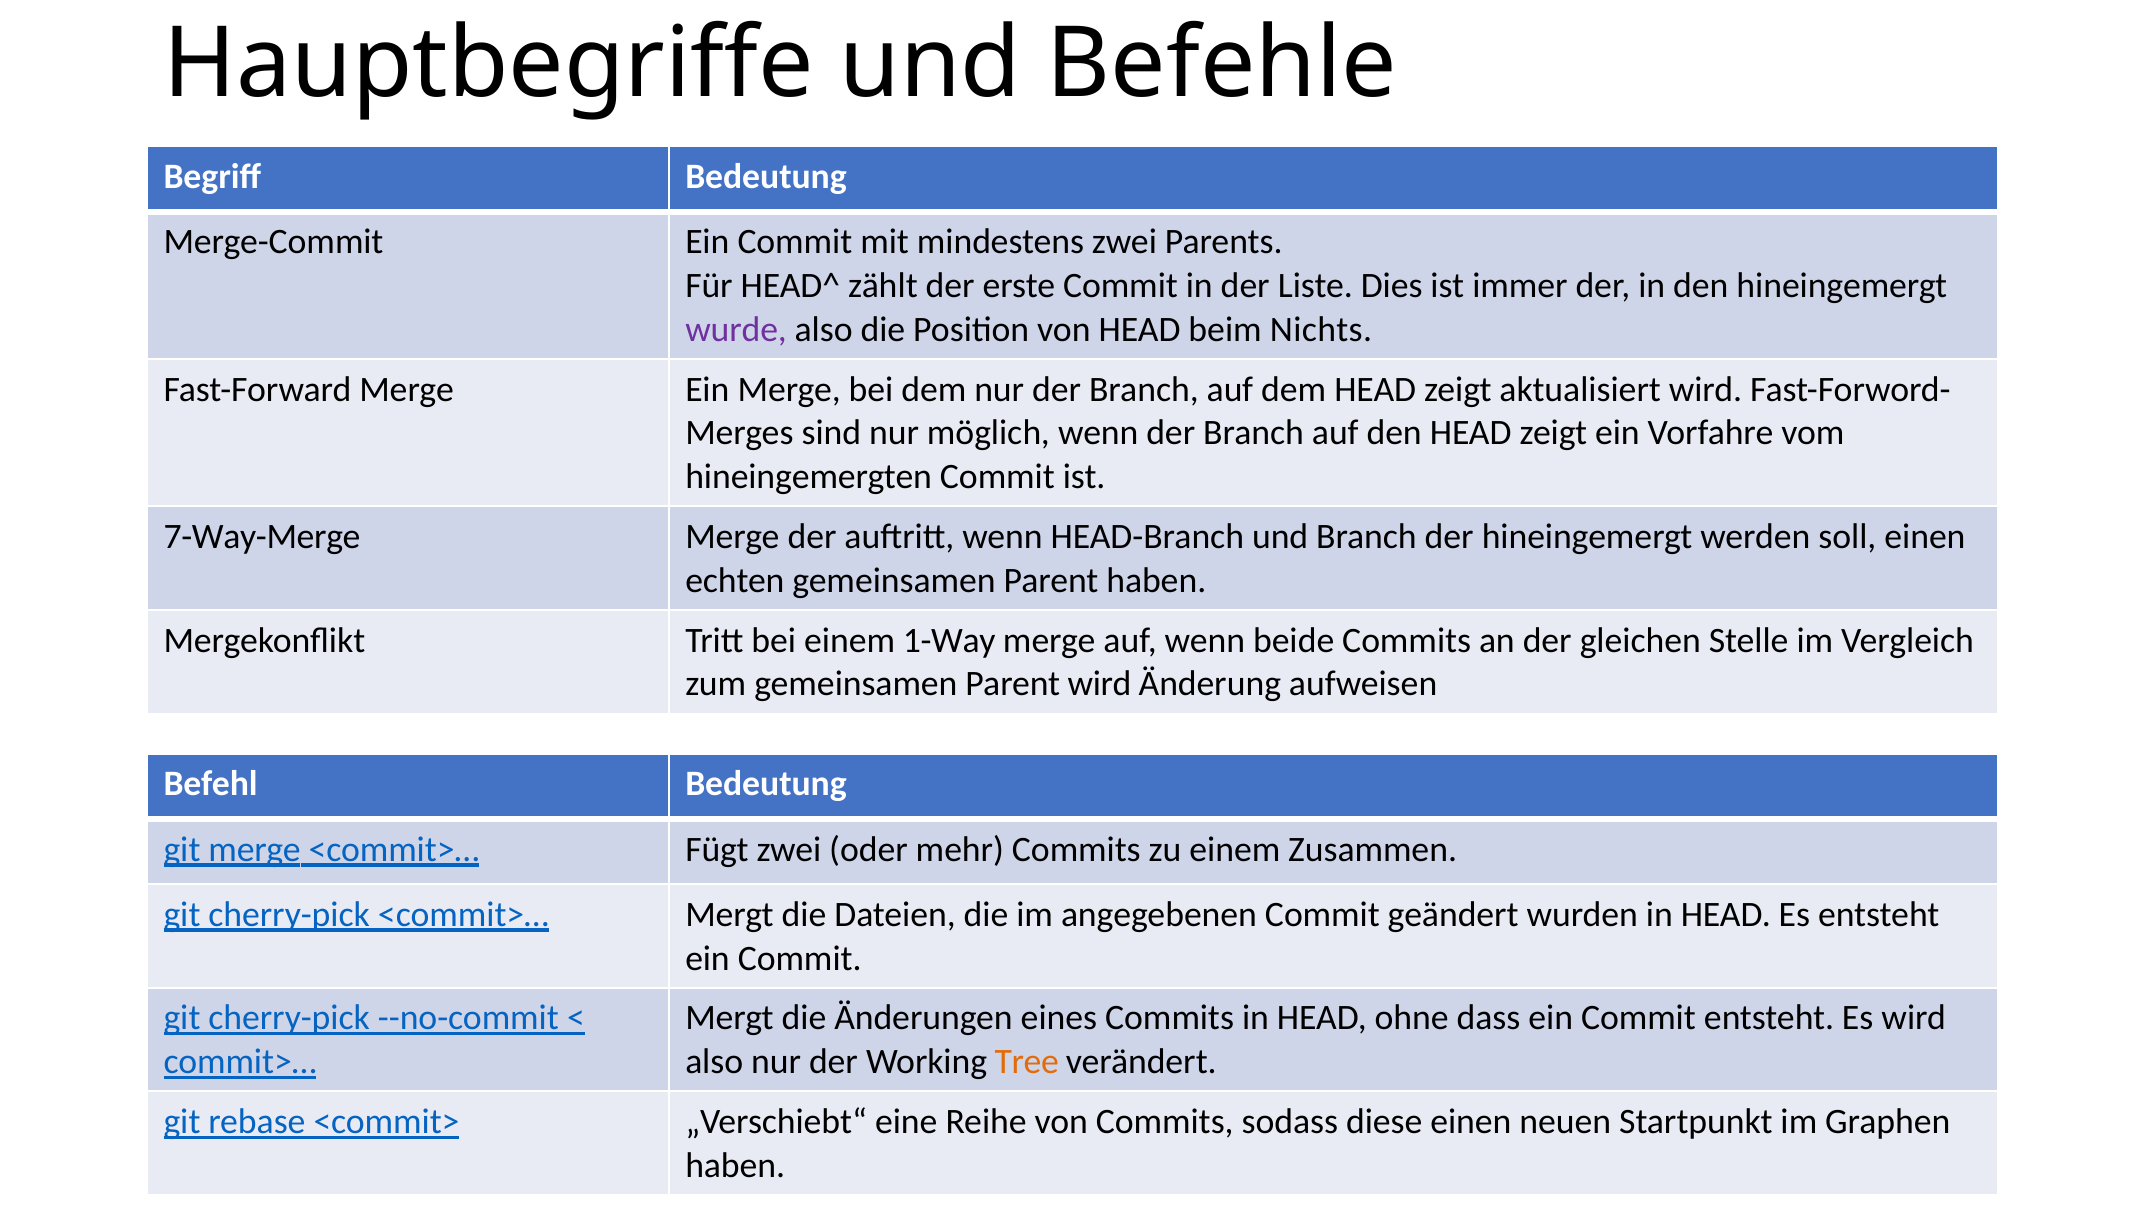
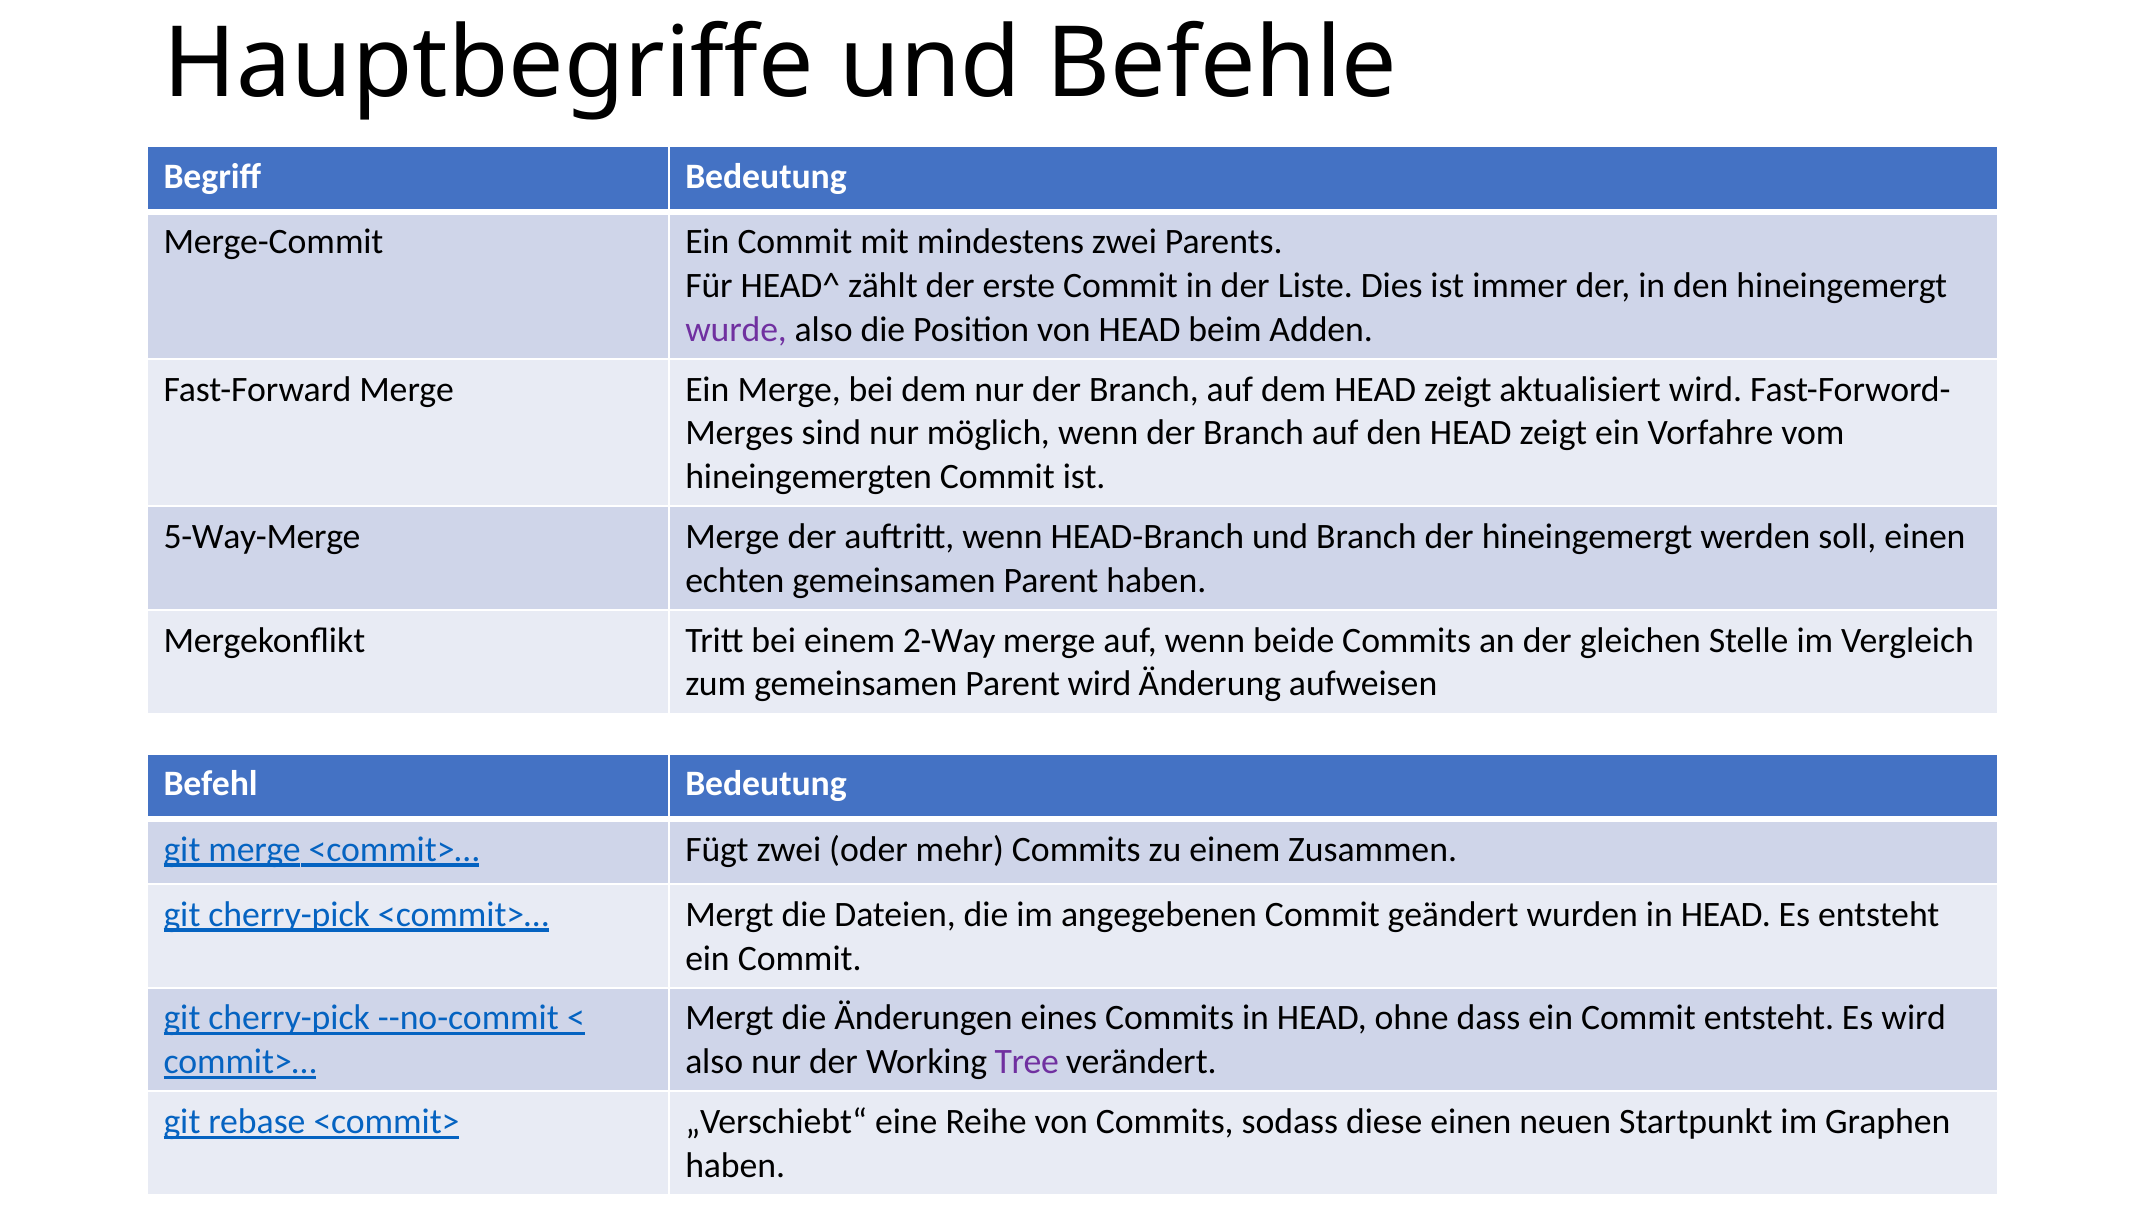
Nichts: Nichts -> Adden
7-Way-Merge: 7-Way-Merge -> 5-Way-Merge
1-Way: 1-Way -> 2-Way
Tree colour: orange -> purple
